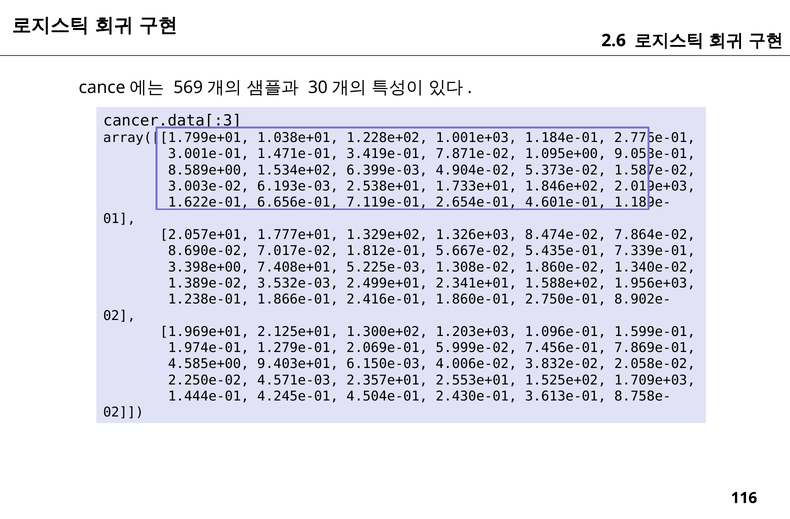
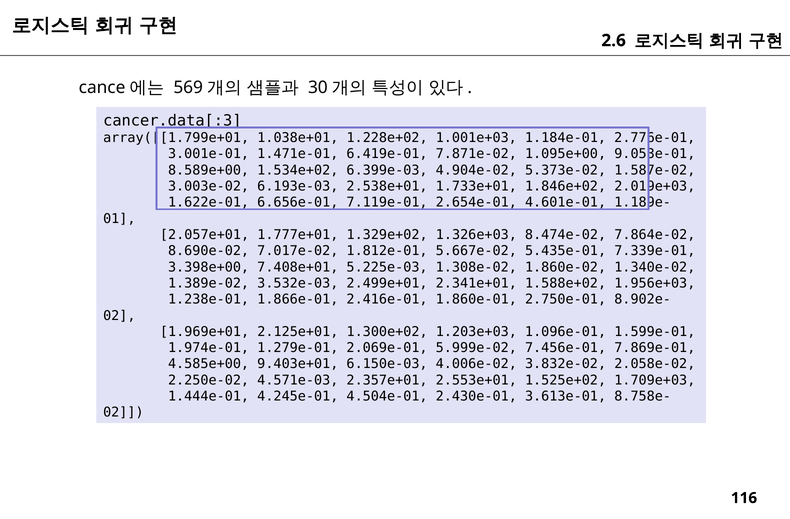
3.419e-01: 3.419e-01 -> 6.419e-01
